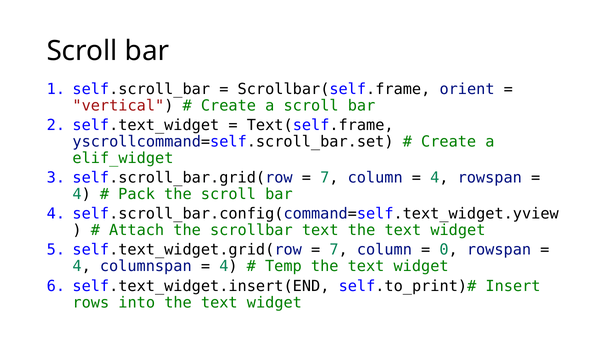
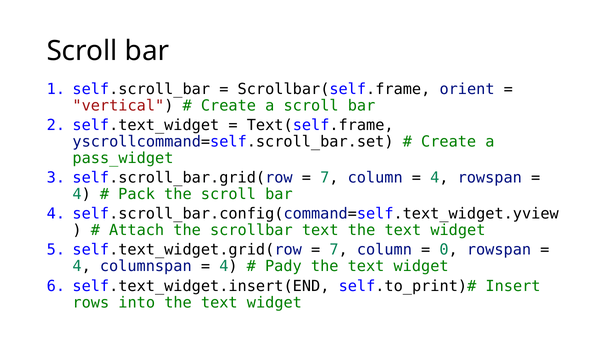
elif_widget: elif_widget -> pass_widget
Temp: Temp -> Pady
